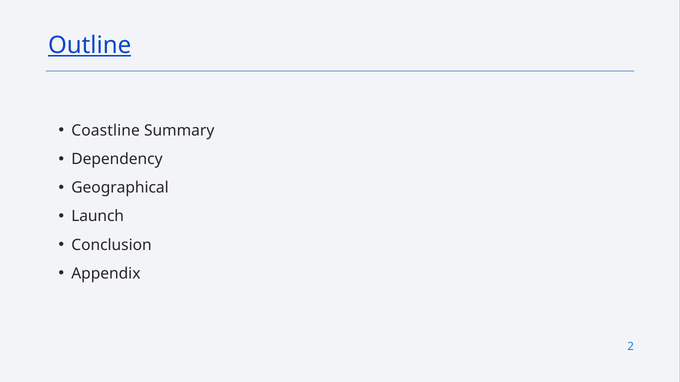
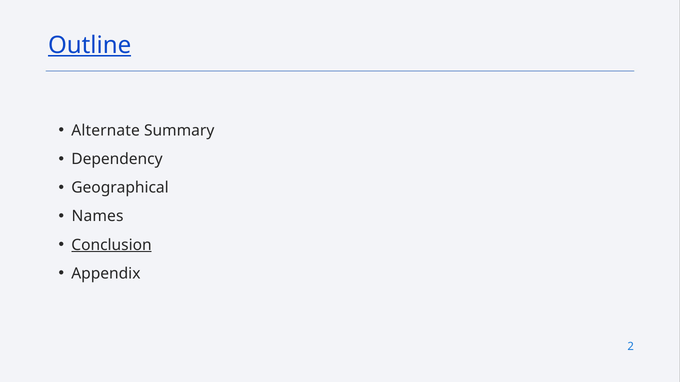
Coastline: Coastline -> Alternate
Launch: Launch -> Names
Conclusion underline: none -> present
